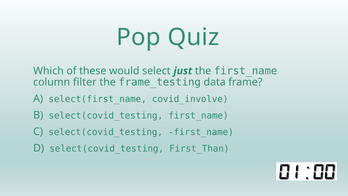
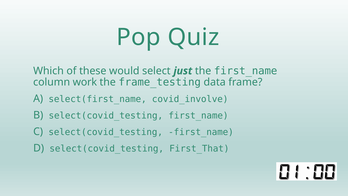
filter: filter -> work
First_Than: First_Than -> First_That
